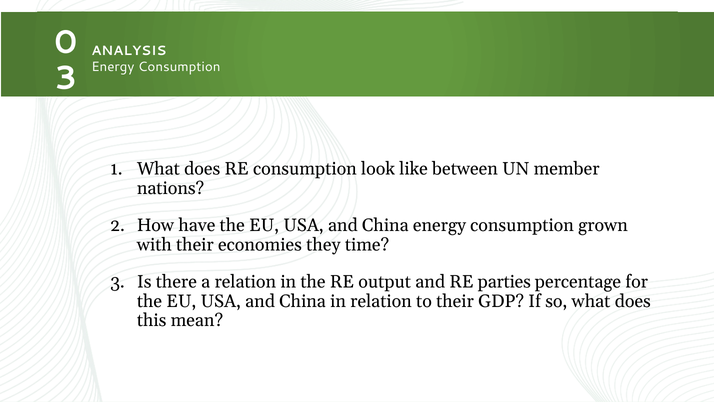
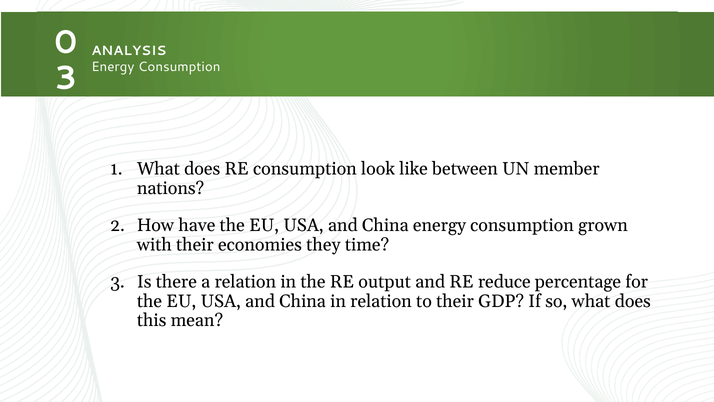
parties: parties -> reduce
